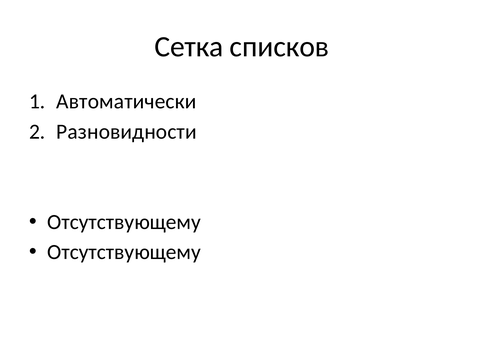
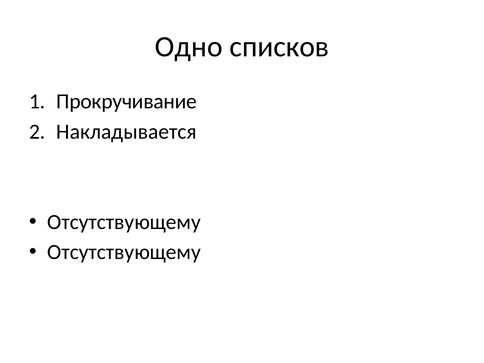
Сетка: Сетка -> Одно
Автоматически: Автоматически -> Прокручивание
Разновидности: Разновидности -> Накладывается
